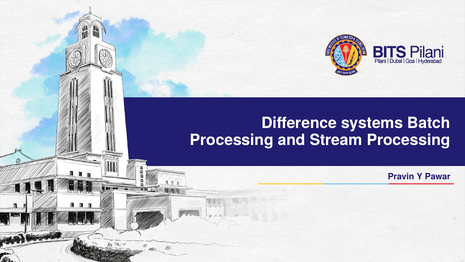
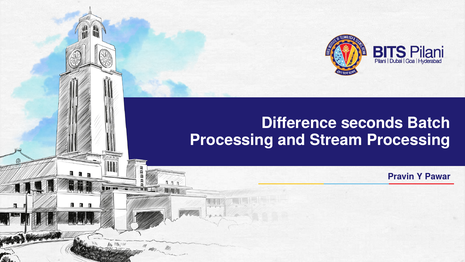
systems: systems -> seconds
